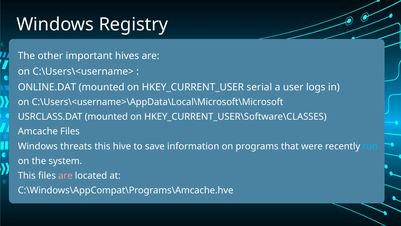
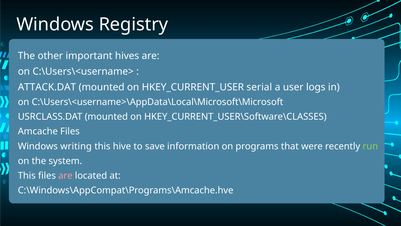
ONLINE.DAT: ONLINE.DAT -> ATTACK.DAT
threats: threats -> writing
run colour: light blue -> light green
